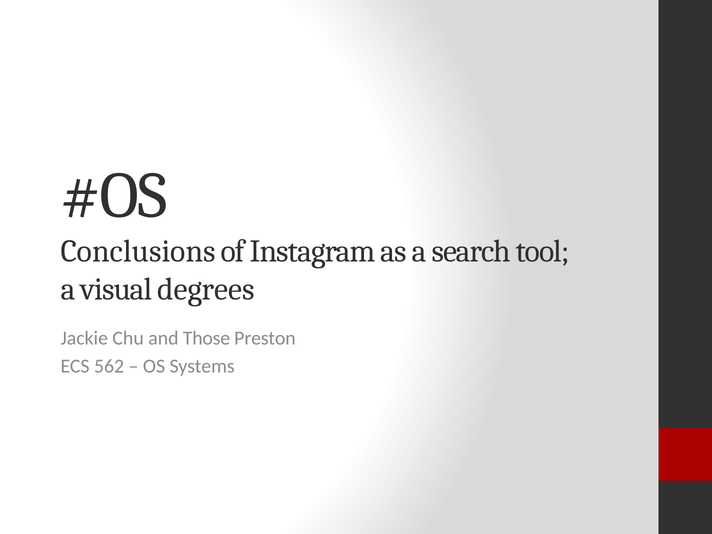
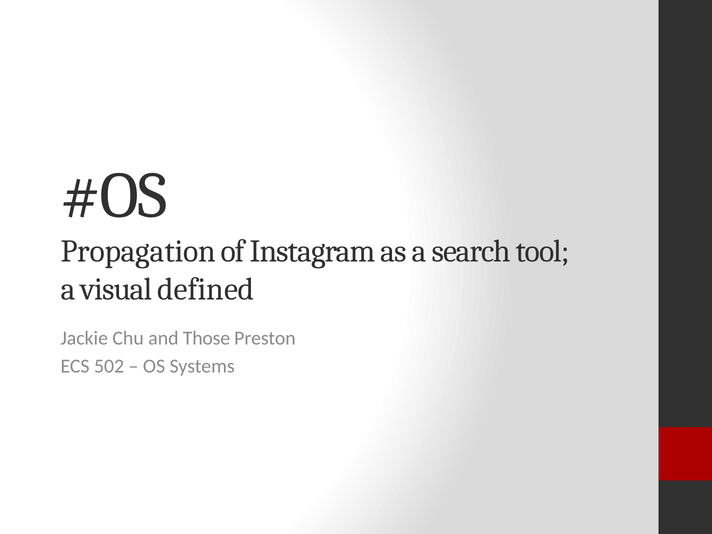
Conclusions: Conclusions -> Propagation
degrees: degrees -> defined
562: 562 -> 502
